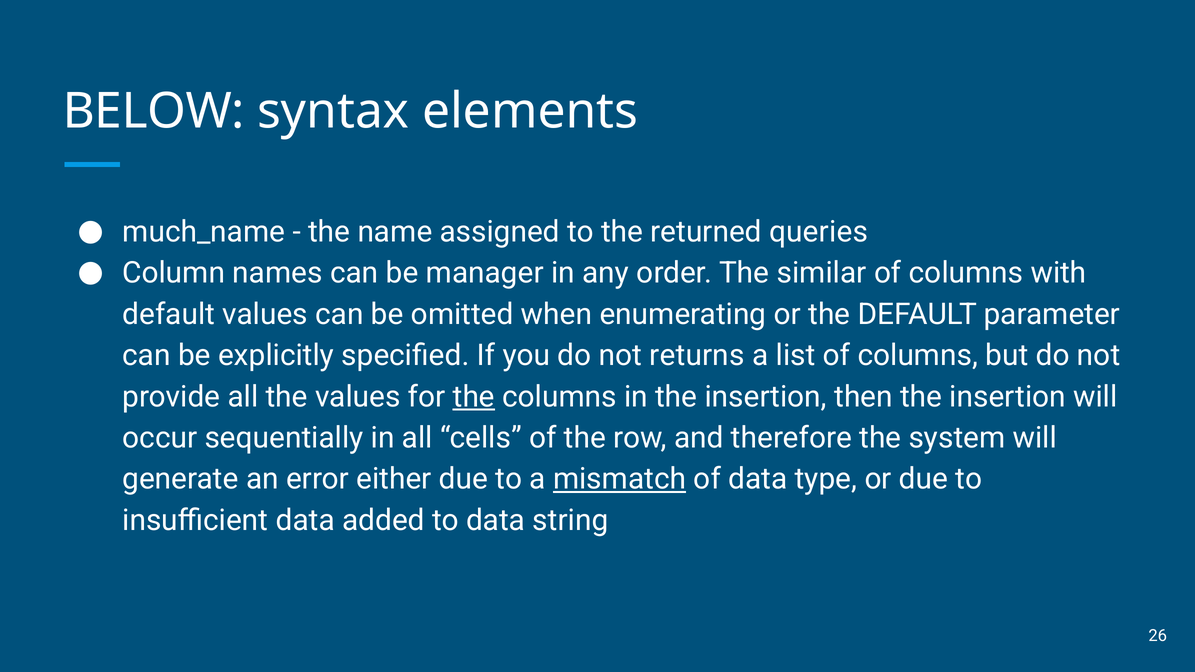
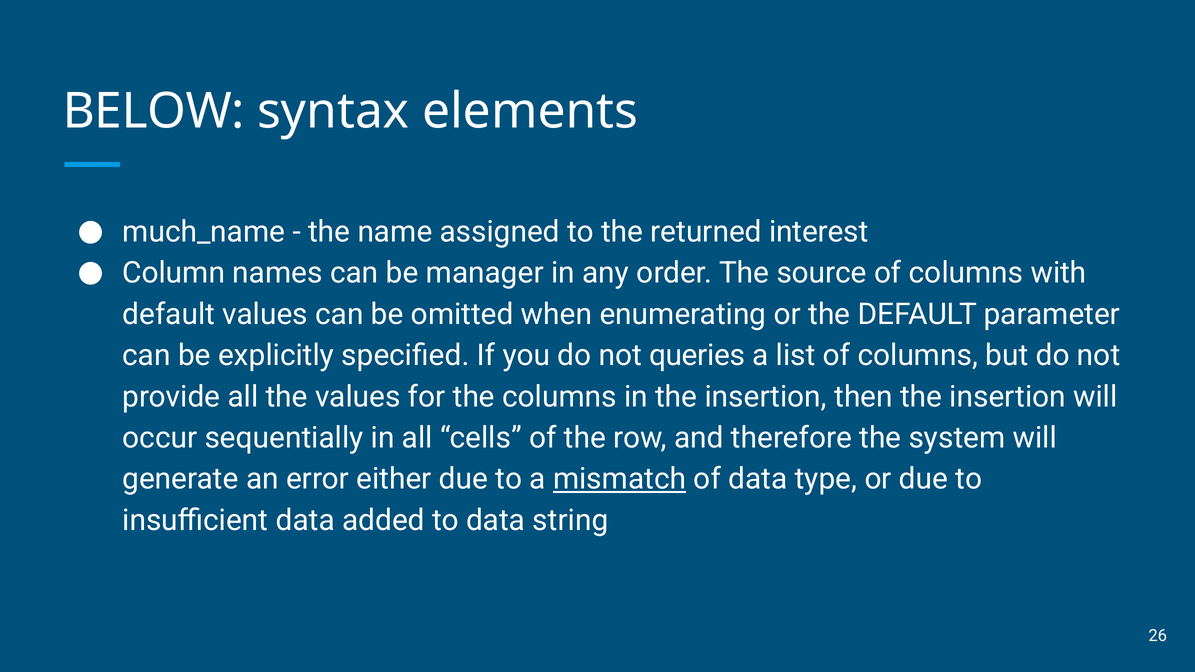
queries: queries -> interest
similar: similar -> source
returns: returns -> queries
the at (474, 397) underline: present -> none
